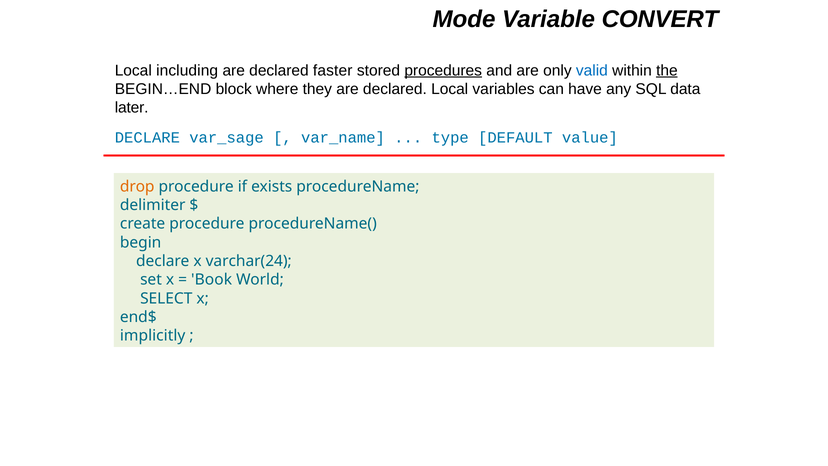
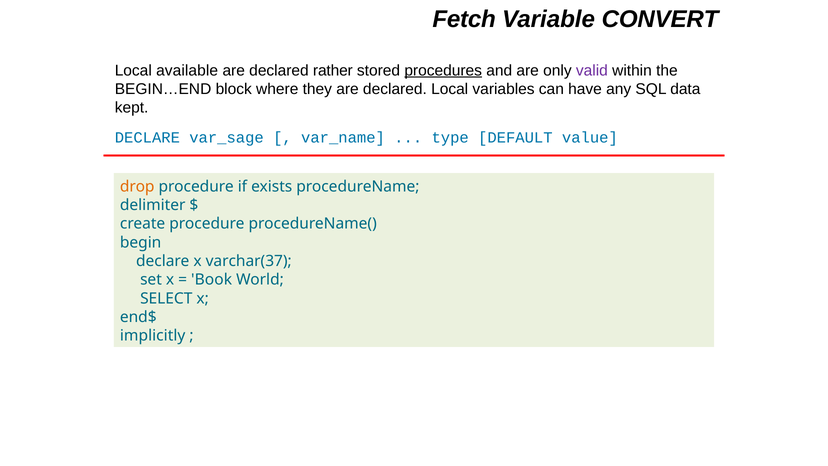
Mode: Mode -> Fetch
including: including -> available
faster: faster -> rather
valid colour: blue -> purple
the underline: present -> none
later: later -> kept
varchar(24: varchar(24 -> varchar(37
